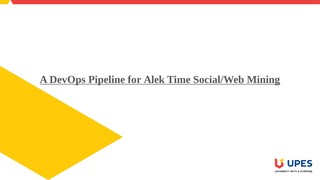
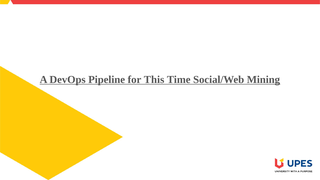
Alek: Alek -> This
